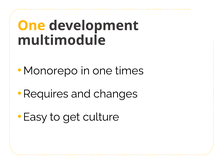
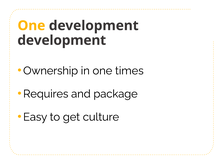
multimodule at (62, 40): multimodule -> development
Monorepo: Monorepo -> Ownership
changes: changes -> package
